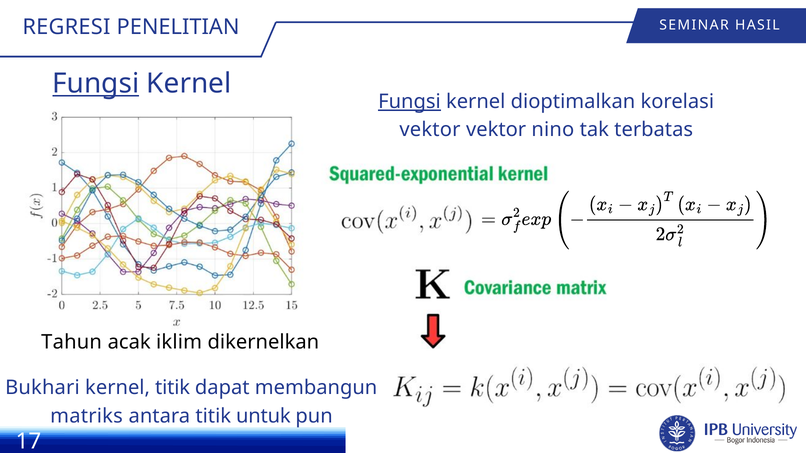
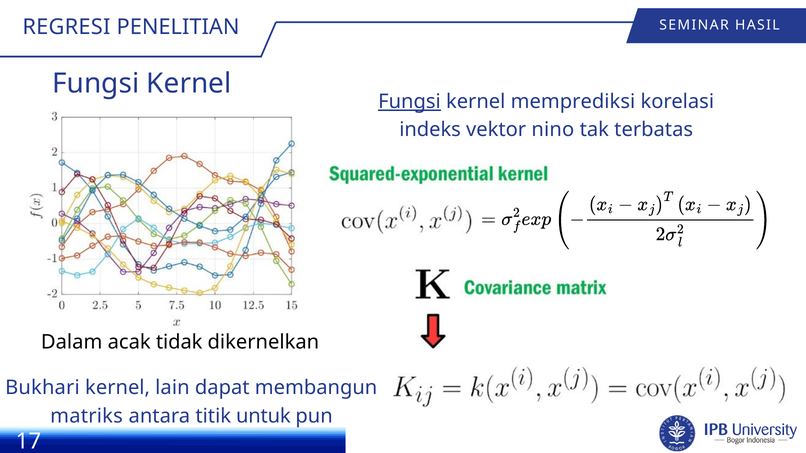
Fungsi at (96, 84) underline: present -> none
dioptimalkan: dioptimalkan -> memprediksi
vektor at (430, 130): vektor -> indeks
Tahun: Tahun -> Dalam
iklim: iklim -> tidak
kernel titik: titik -> lain
